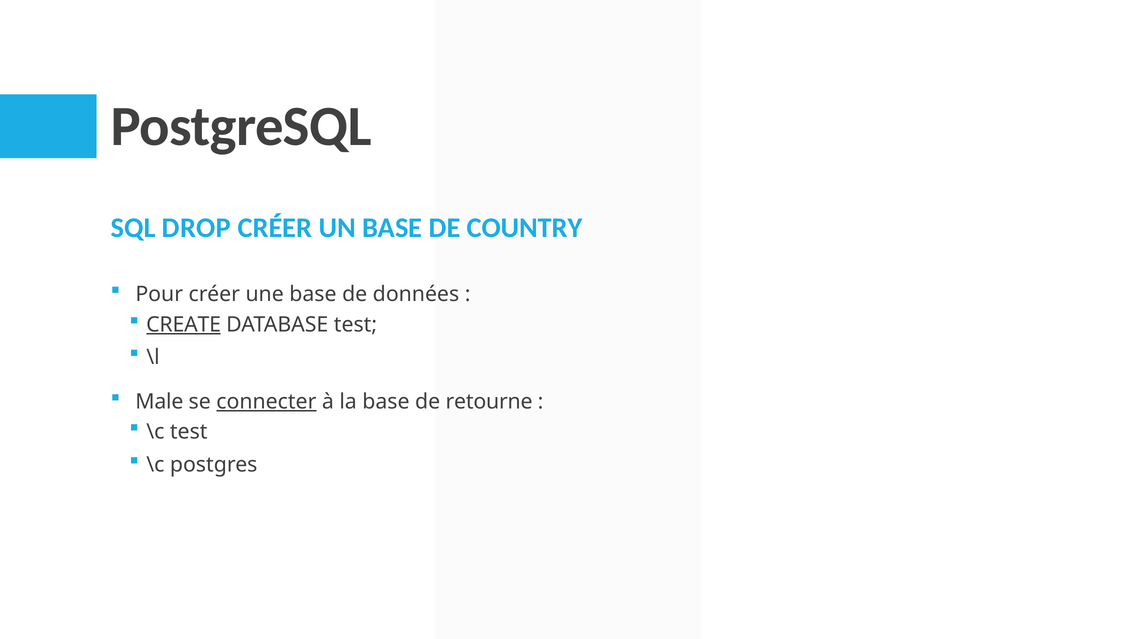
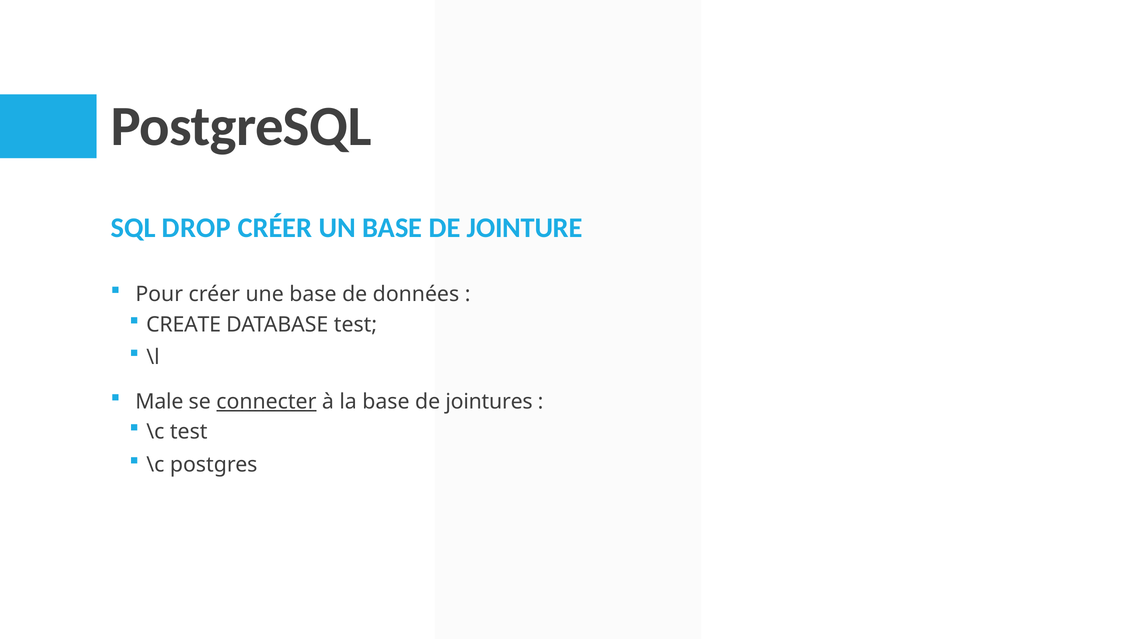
COUNTRY: COUNTRY -> JOINTURE
CREATE underline: present -> none
retourne: retourne -> jointures
